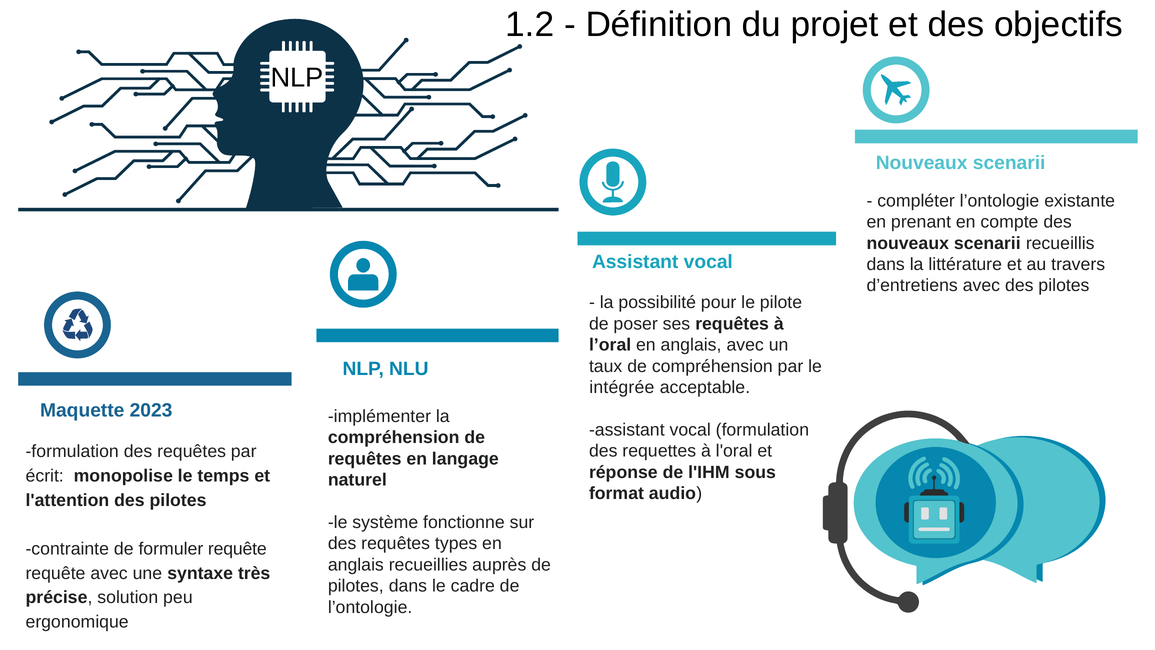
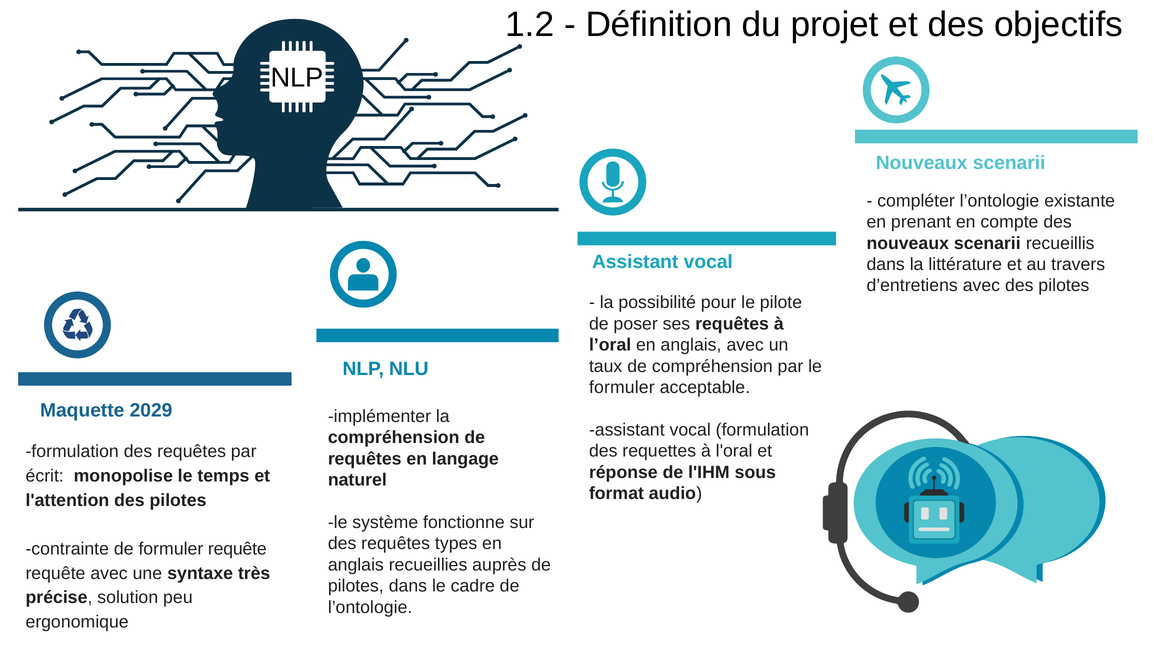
intégrée at (622, 387): intégrée -> formuler
2023: 2023 -> 2029
